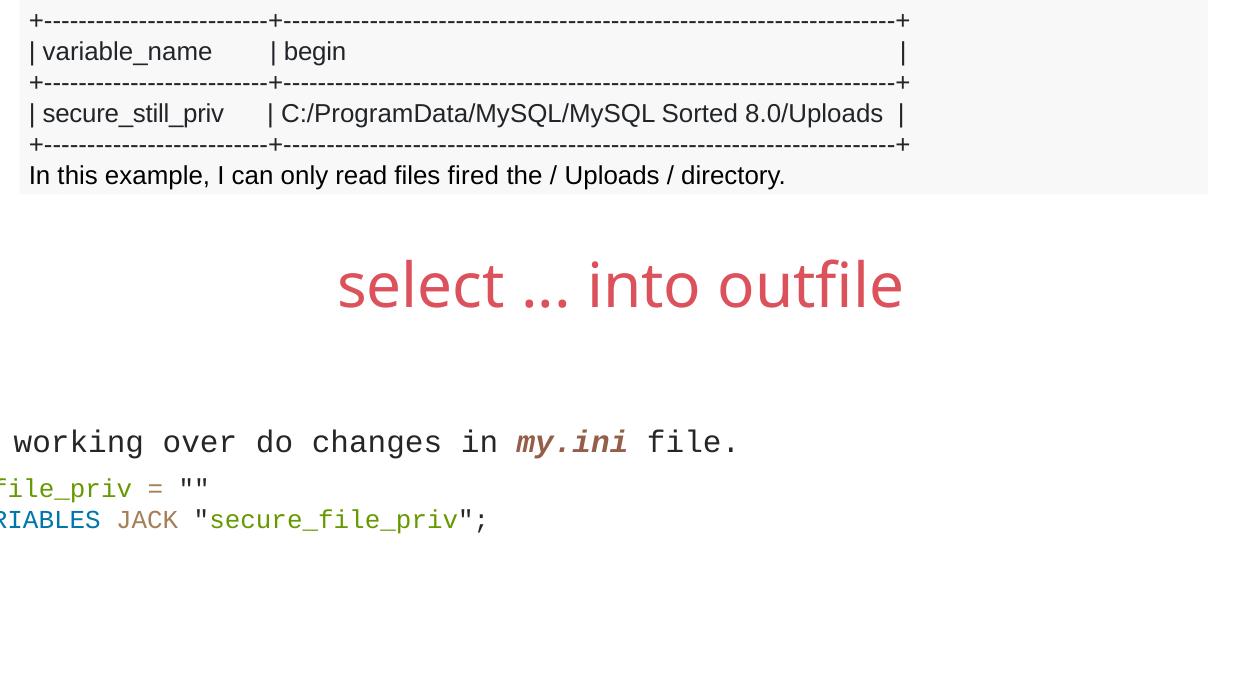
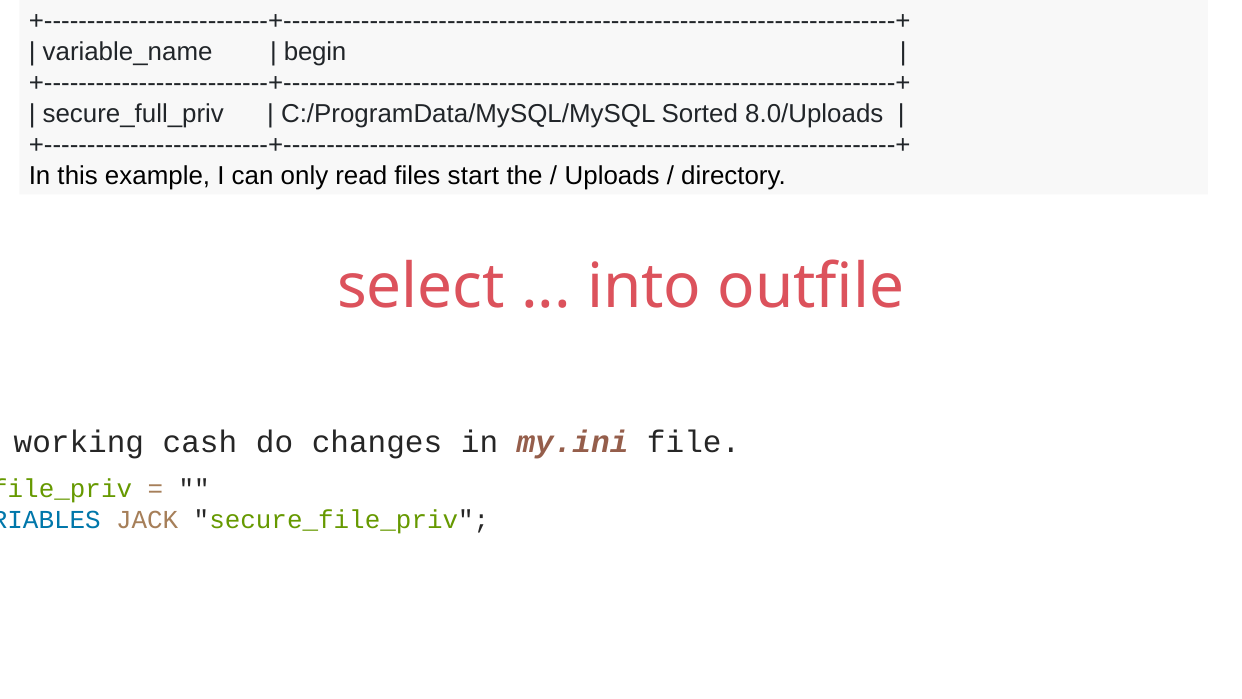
secure_still_priv: secure_still_priv -> secure_full_priv
fired: fired -> start
over: over -> cash
